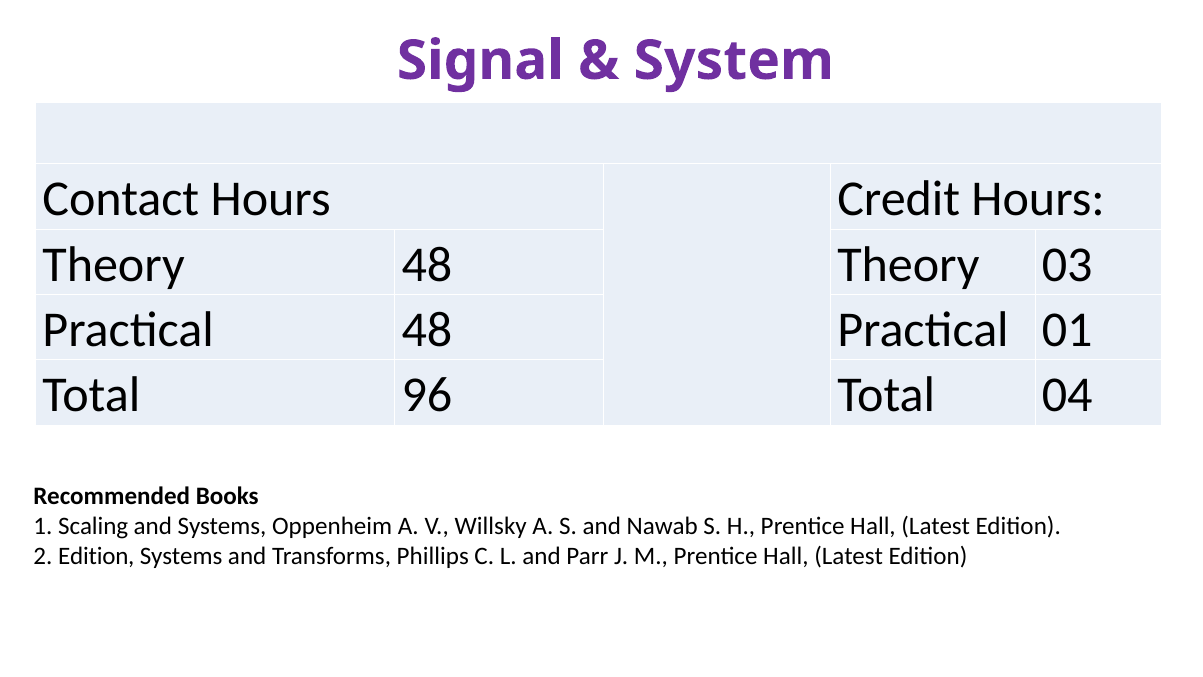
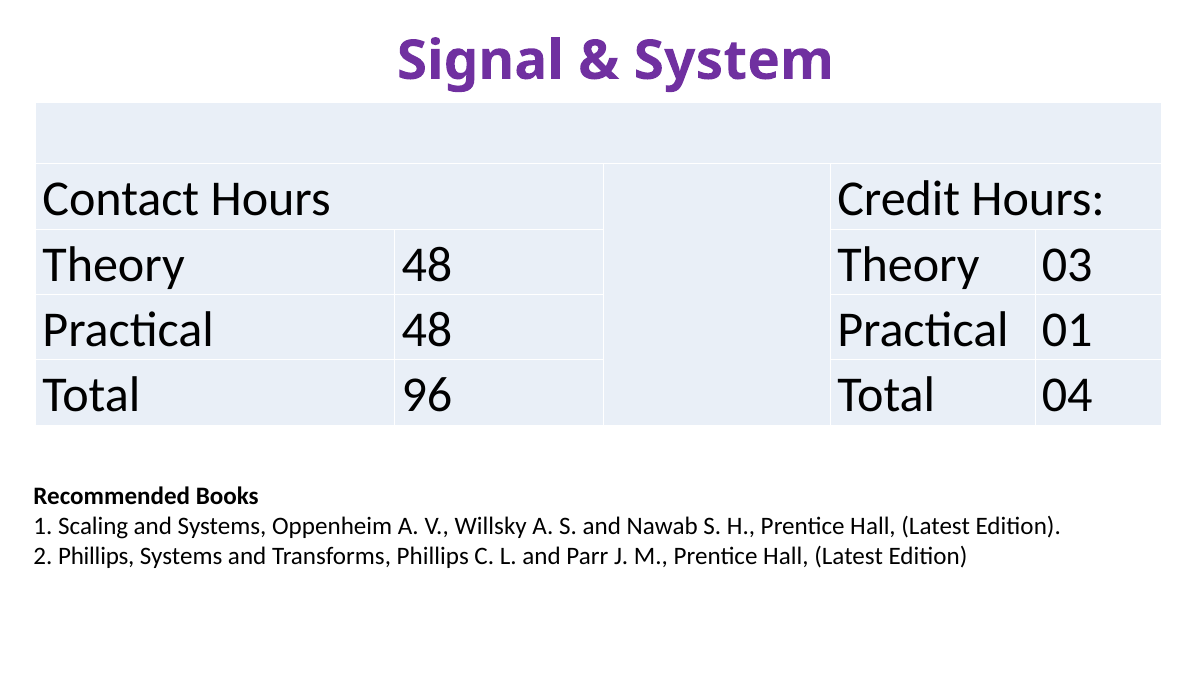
2 Edition: Edition -> Phillips
